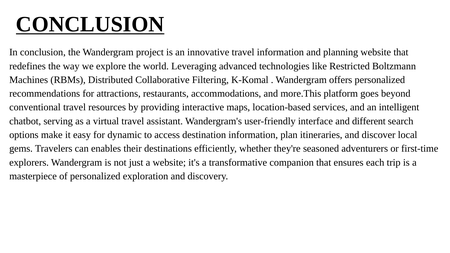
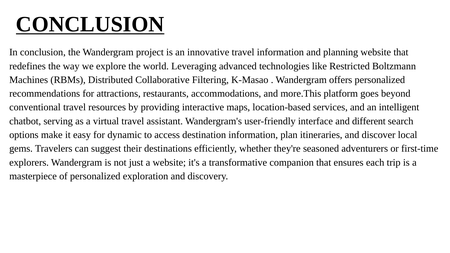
K-Komal: K-Komal -> K-Masao
enables: enables -> suggest
